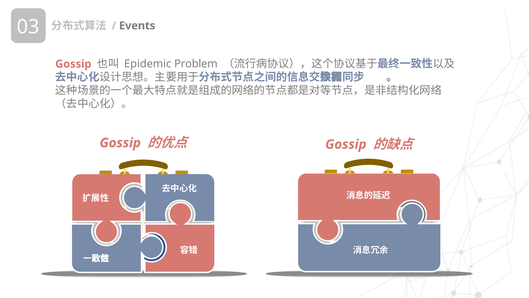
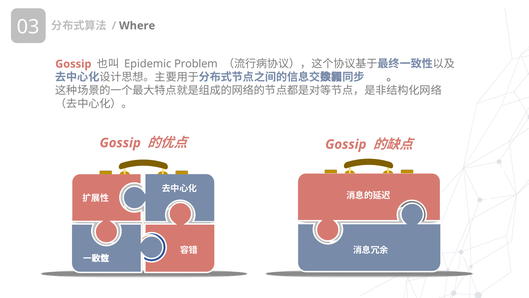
Events: Events -> Where
